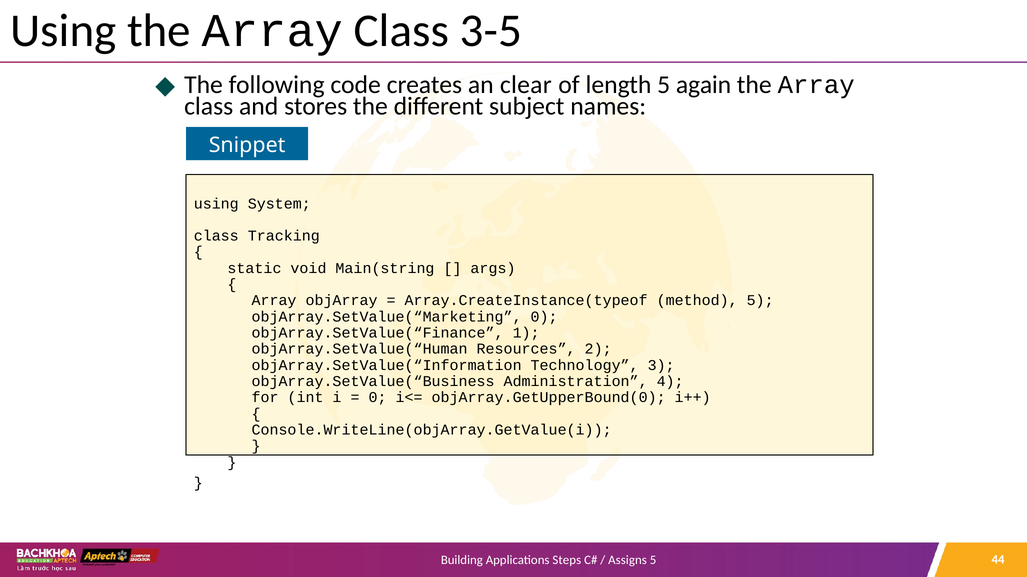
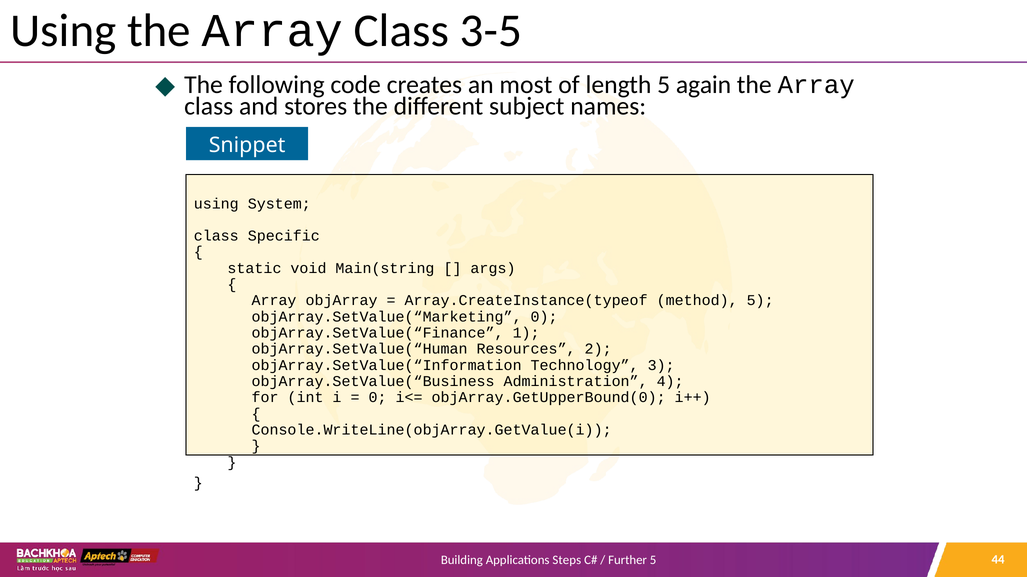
clear: clear -> most
Tracking: Tracking -> Specific
Assigns: Assigns -> Further
